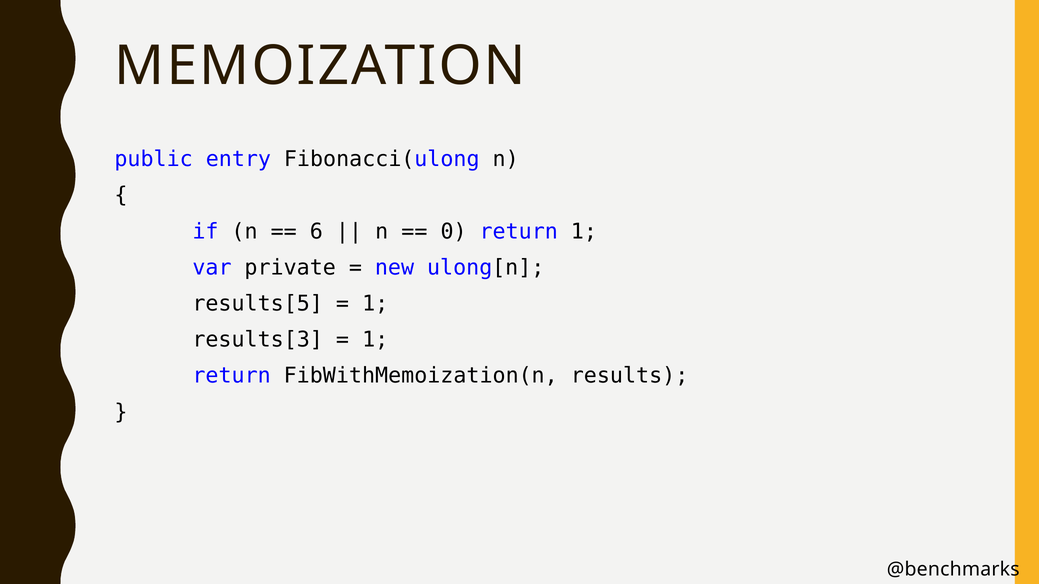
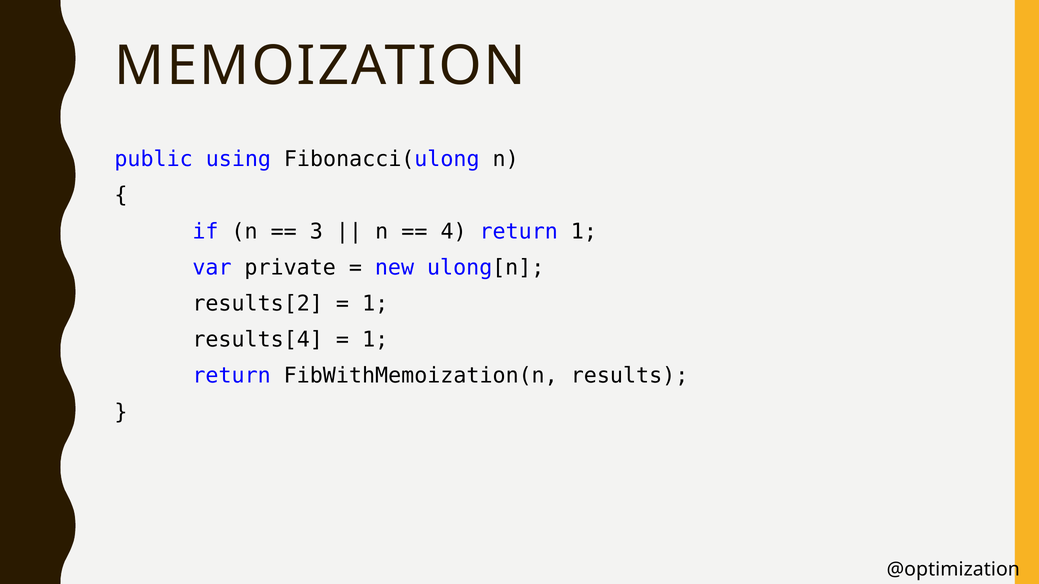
entry: entry -> using
6: 6 -> 3
0: 0 -> 4
results[5: results[5 -> results[2
results[3: results[3 -> results[4
@benchmarks: @benchmarks -> @optimization
